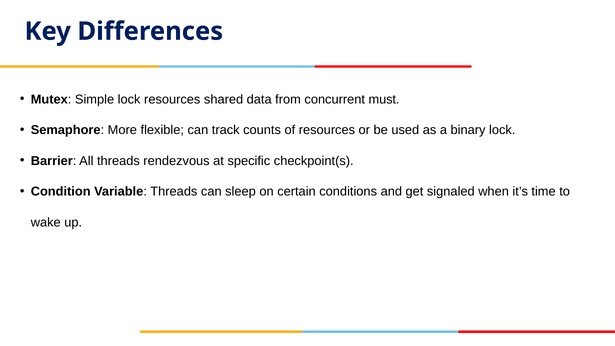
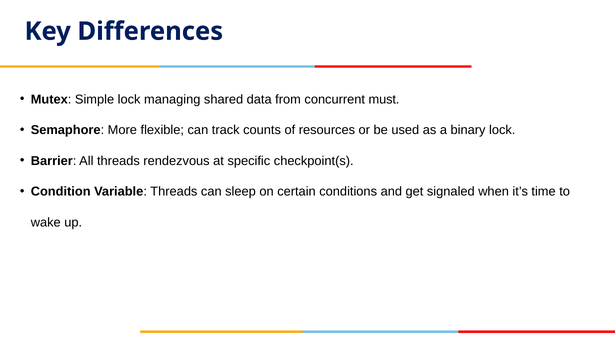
lock resources: resources -> managing
